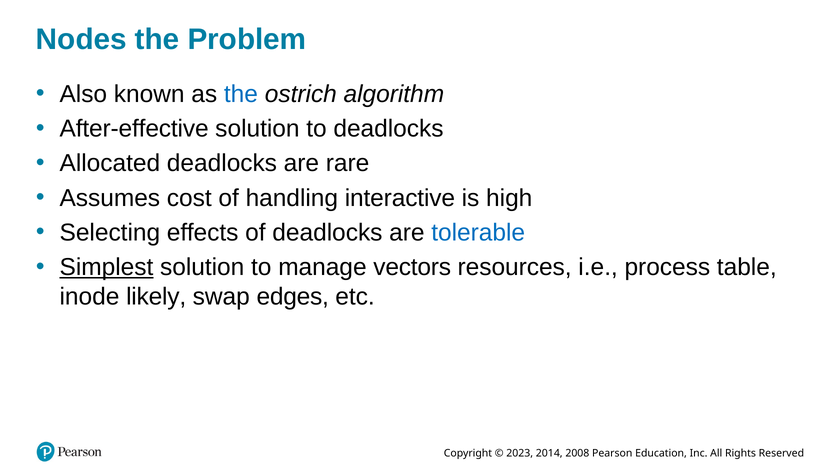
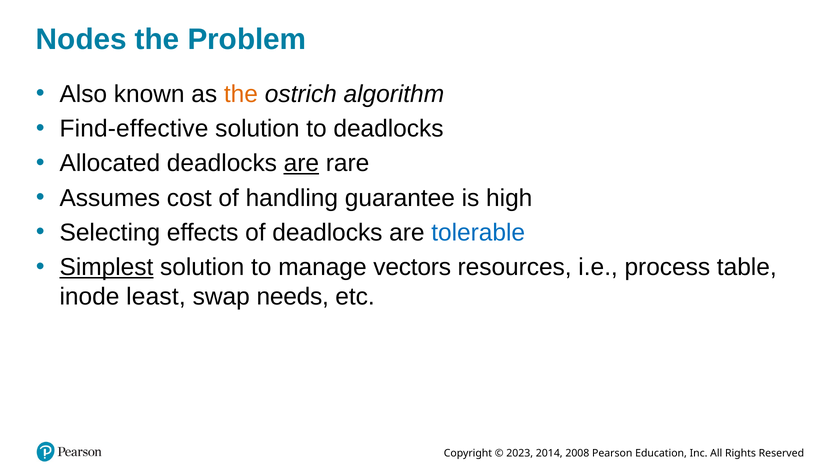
the at (241, 94) colour: blue -> orange
After-effective: After-effective -> Find-effective
are at (301, 164) underline: none -> present
interactive: interactive -> guarantee
likely: likely -> least
edges: edges -> needs
